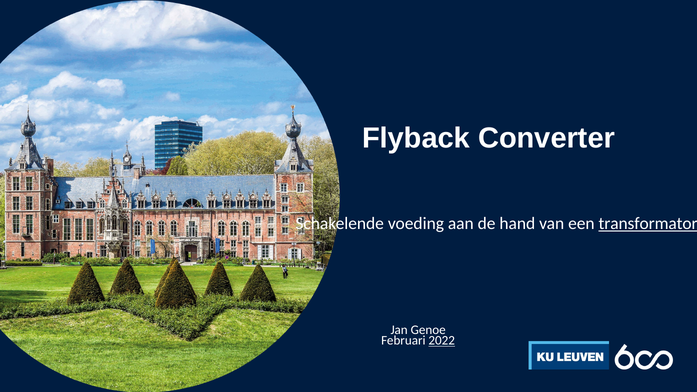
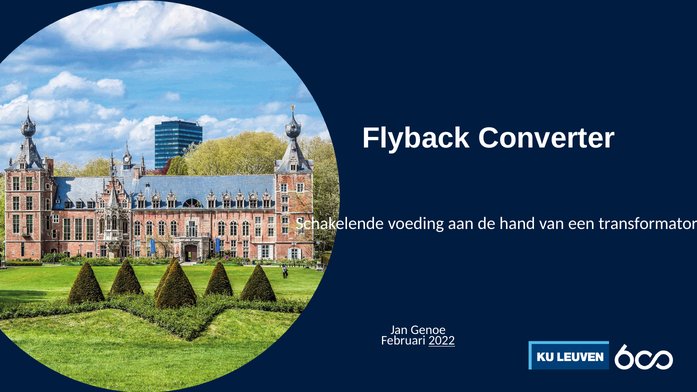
transformator underline: present -> none
